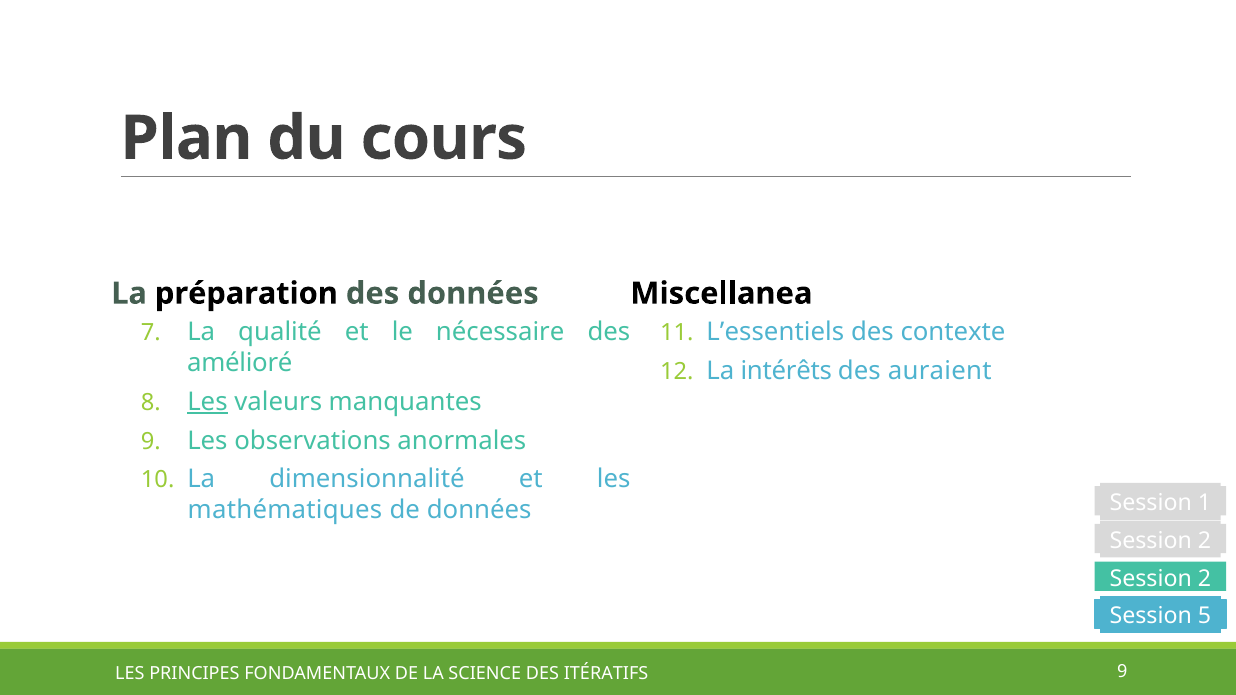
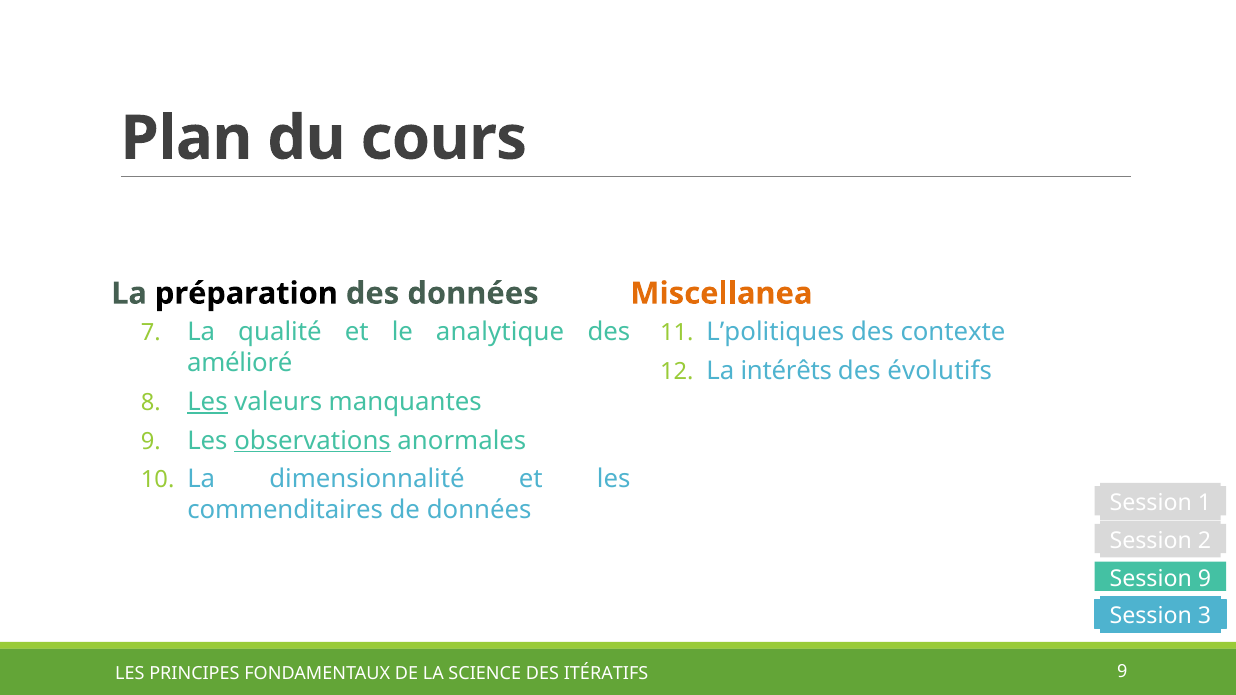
Miscellanea colour: black -> orange
nécessaire: nécessaire -> analytique
L’essentiels: L’essentiels -> L’politiques
auraient: auraient -> évolutifs
observations underline: none -> present
mathématiques: mathématiques -> commenditaires
2 at (1204, 579): 2 -> 9
5: 5 -> 3
